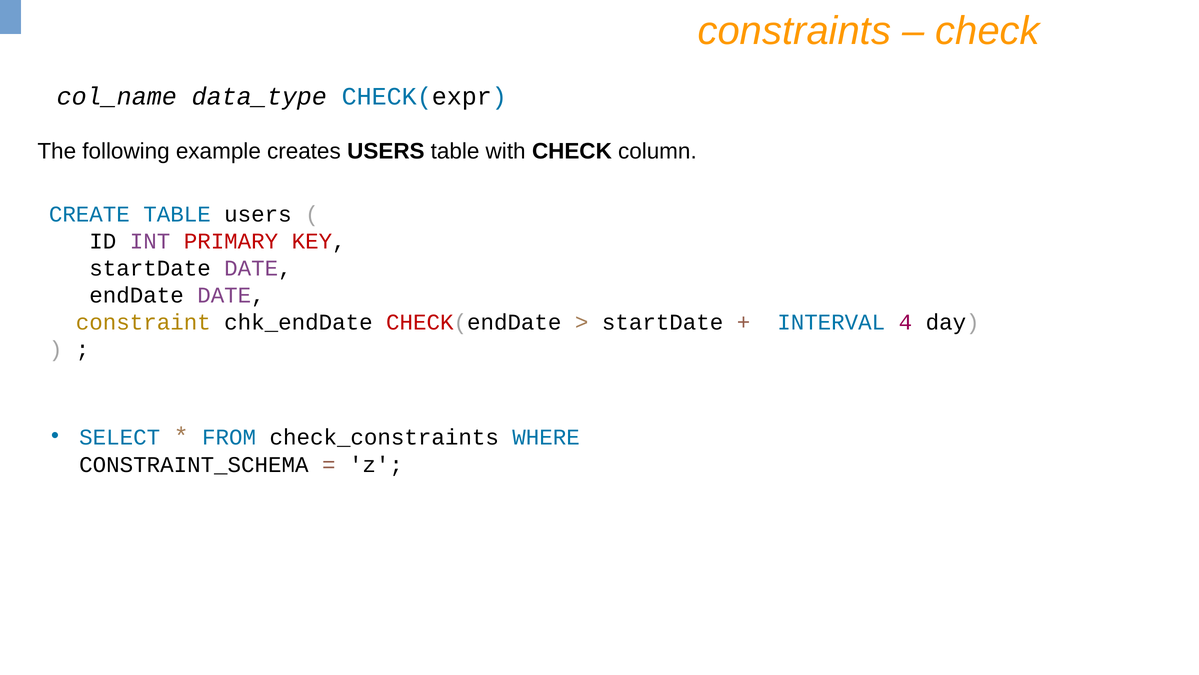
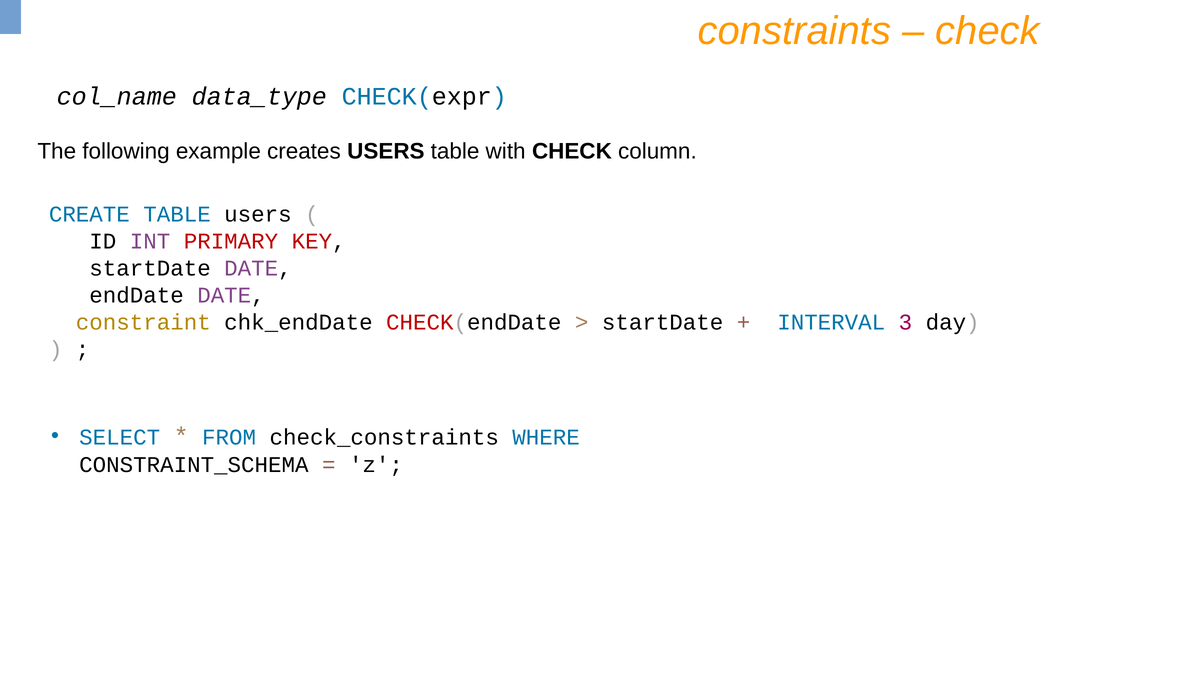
4: 4 -> 3
